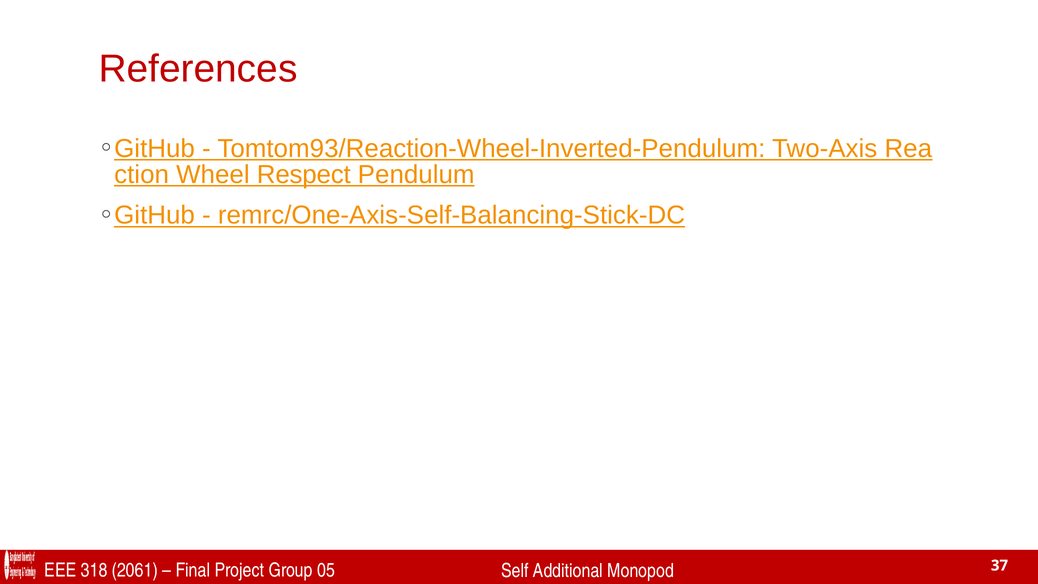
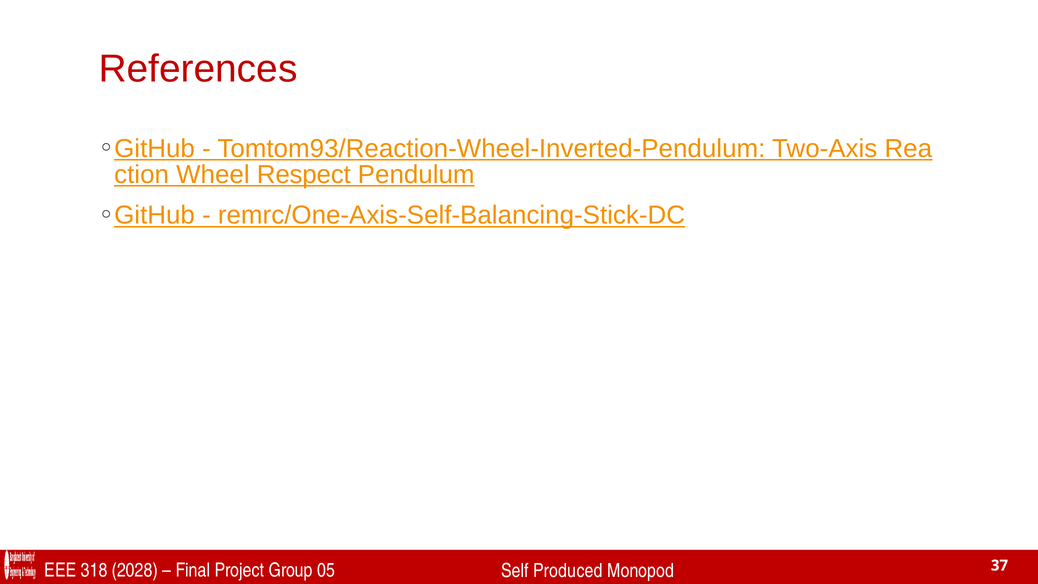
2061: 2061 -> 2028
Additional: Additional -> Produced
